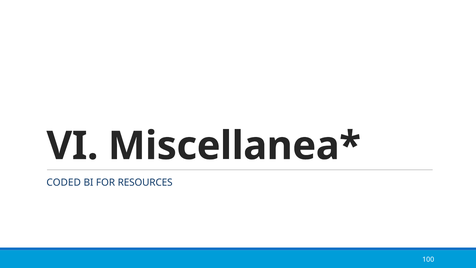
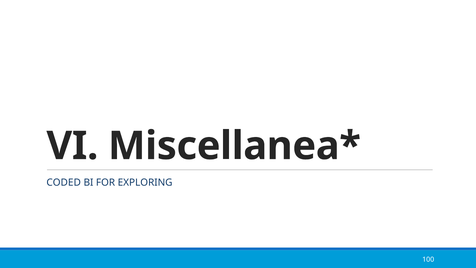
RESOURCES: RESOURCES -> EXPLORING
